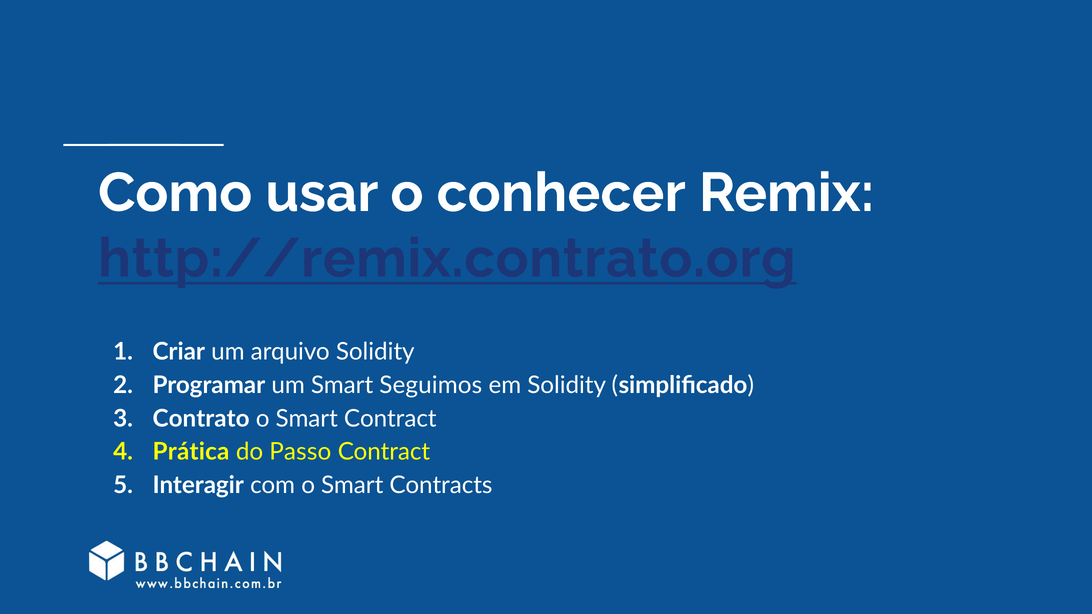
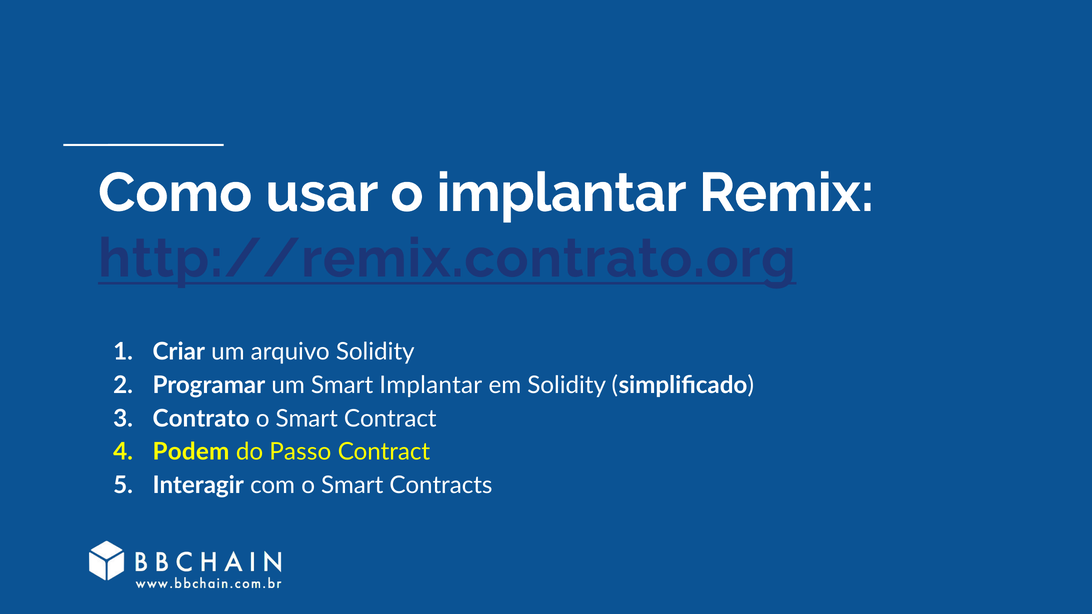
o conhecer: conhecer -> implantar
Smart Seguimos: Seguimos -> Implantar
Prática: Prática -> Podem
